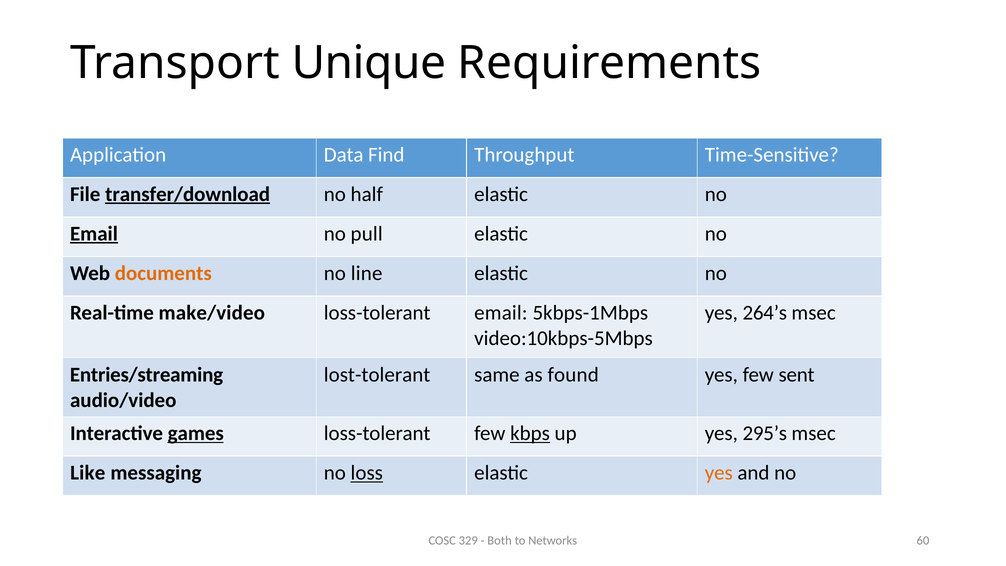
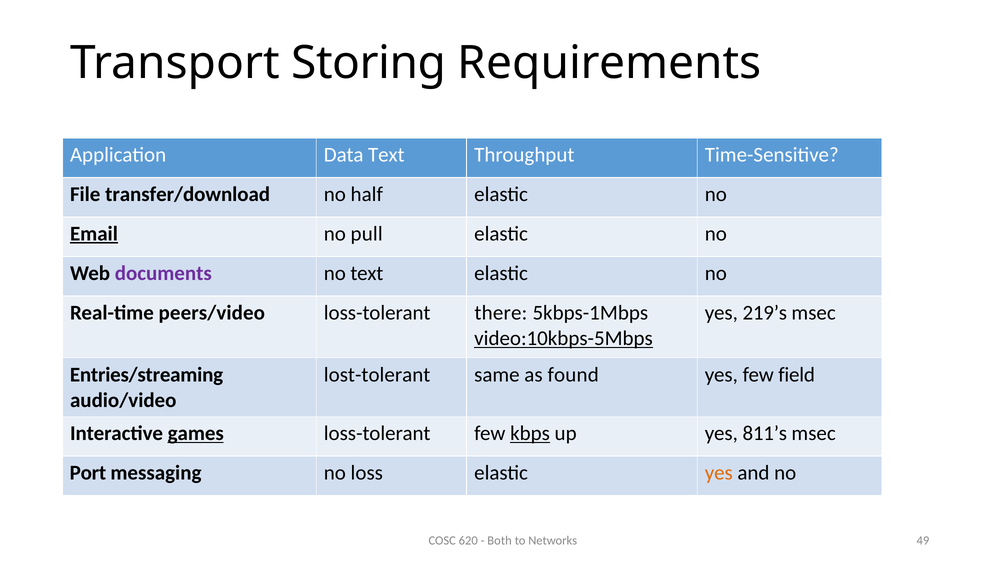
Unique: Unique -> Storing
Data Find: Find -> Text
transfer/download underline: present -> none
documents colour: orange -> purple
no line: line -> text
make/video: make/video -> peers/video
loss-tolerant email: email -> there
264’s: 264’s -> 219’s
video:10kbps-5Mbps underline: none -> present
sent: sent -> field
295’s: 295’s -> 811’s
Like: Like -> Port
loss underline: present -> none
329: 329 -> 620
60: 60 -> 49
